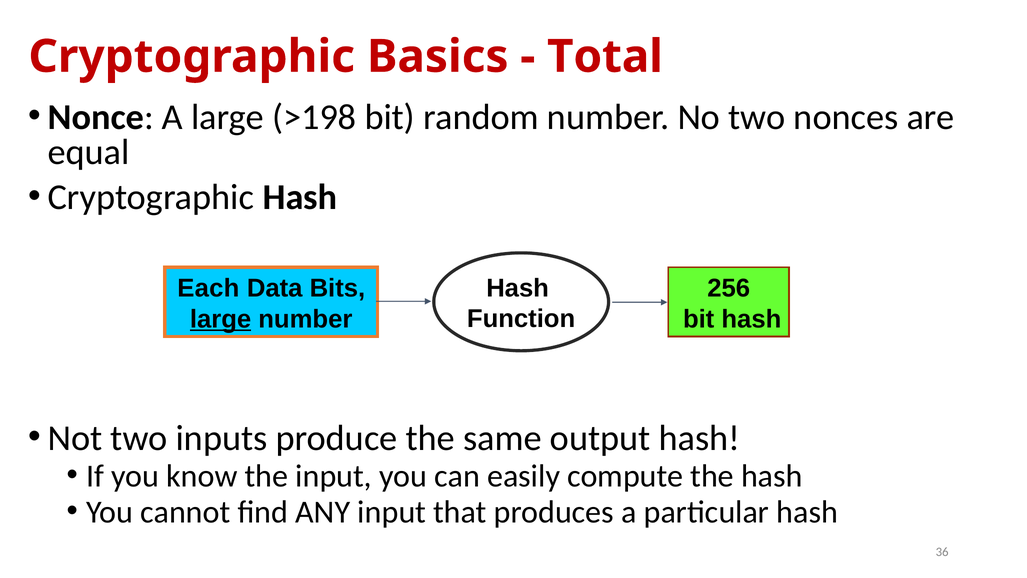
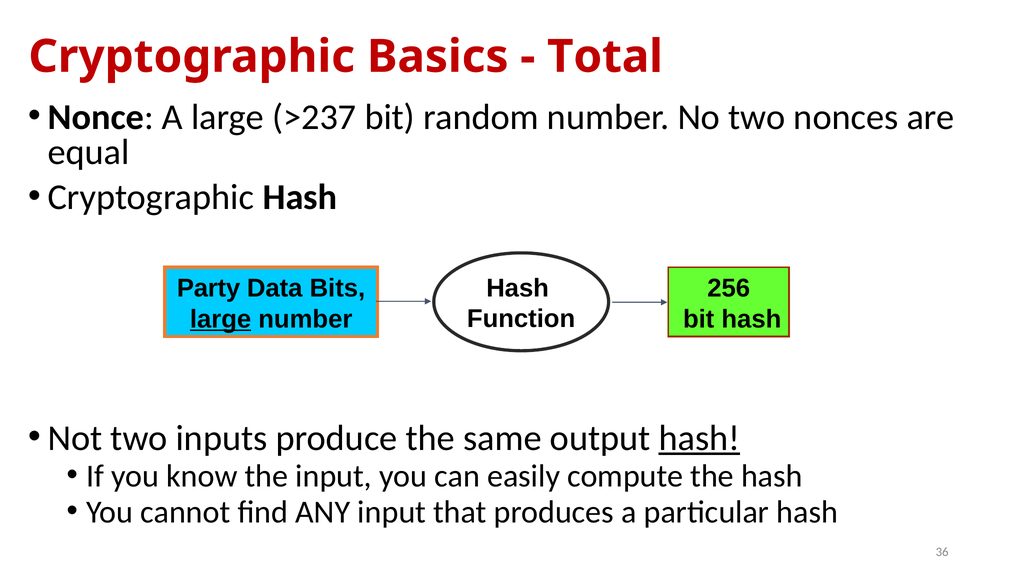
>198: >198 -> >237
Each: Each -> Party
hash at (699, 438) underline: none -> present
